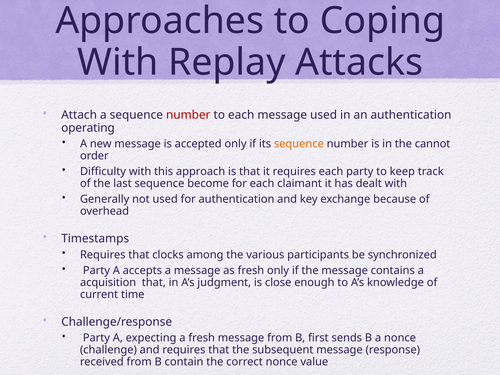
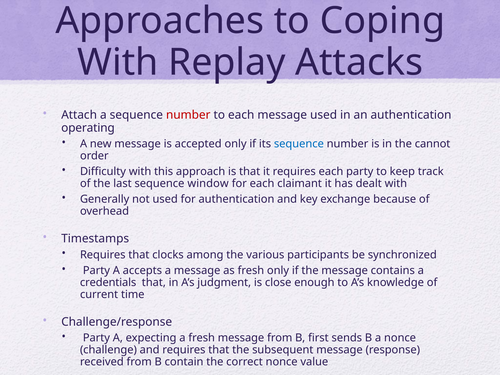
sequence at (299, 144) colour: orange -> blue
become: become -> window
acquisition: acquisition -> credentials
